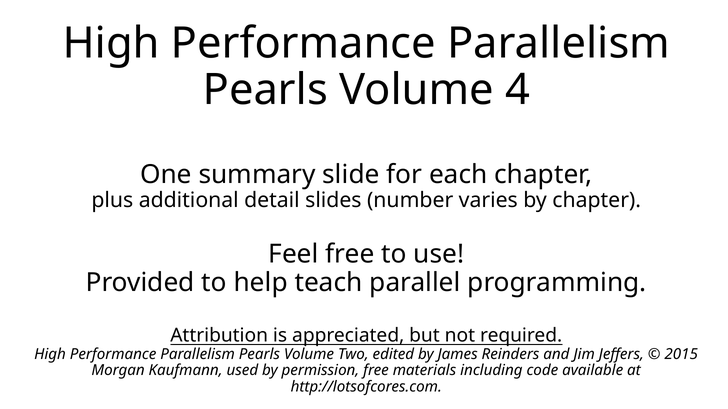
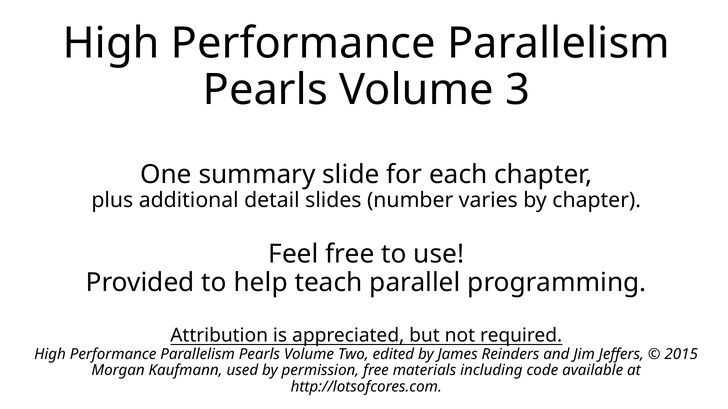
4: 4 -> 3
